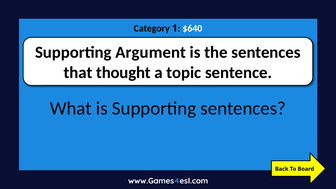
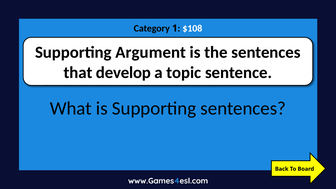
$640: $640 -> $108
thought: thought -> develop
